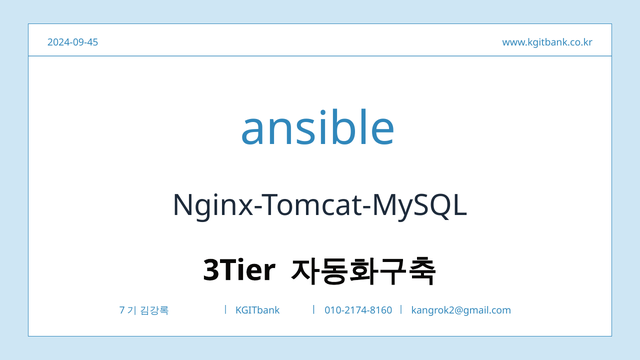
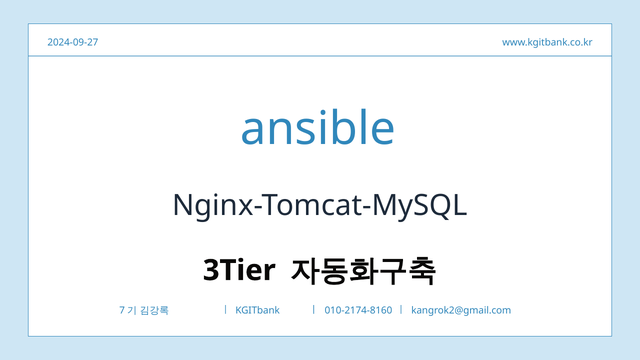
2024-09-45: 2024-09-45 -> 2024-09-27
